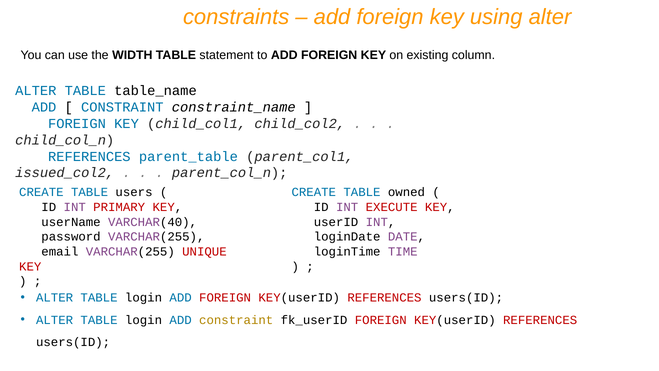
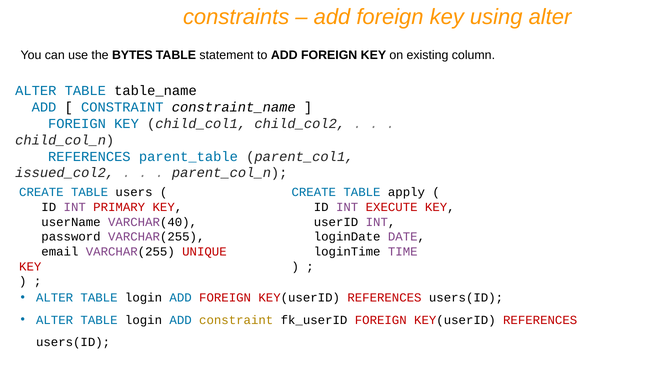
WIDTH: WIDTH -> BYTES
owned: owned -> apply
